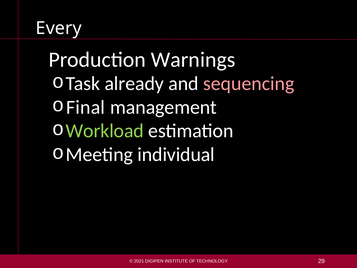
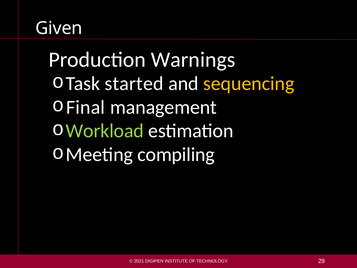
Every: Every -> Given
already: already -> started
sequencing colour: pink -> yellow
individual: individual -> compiling
